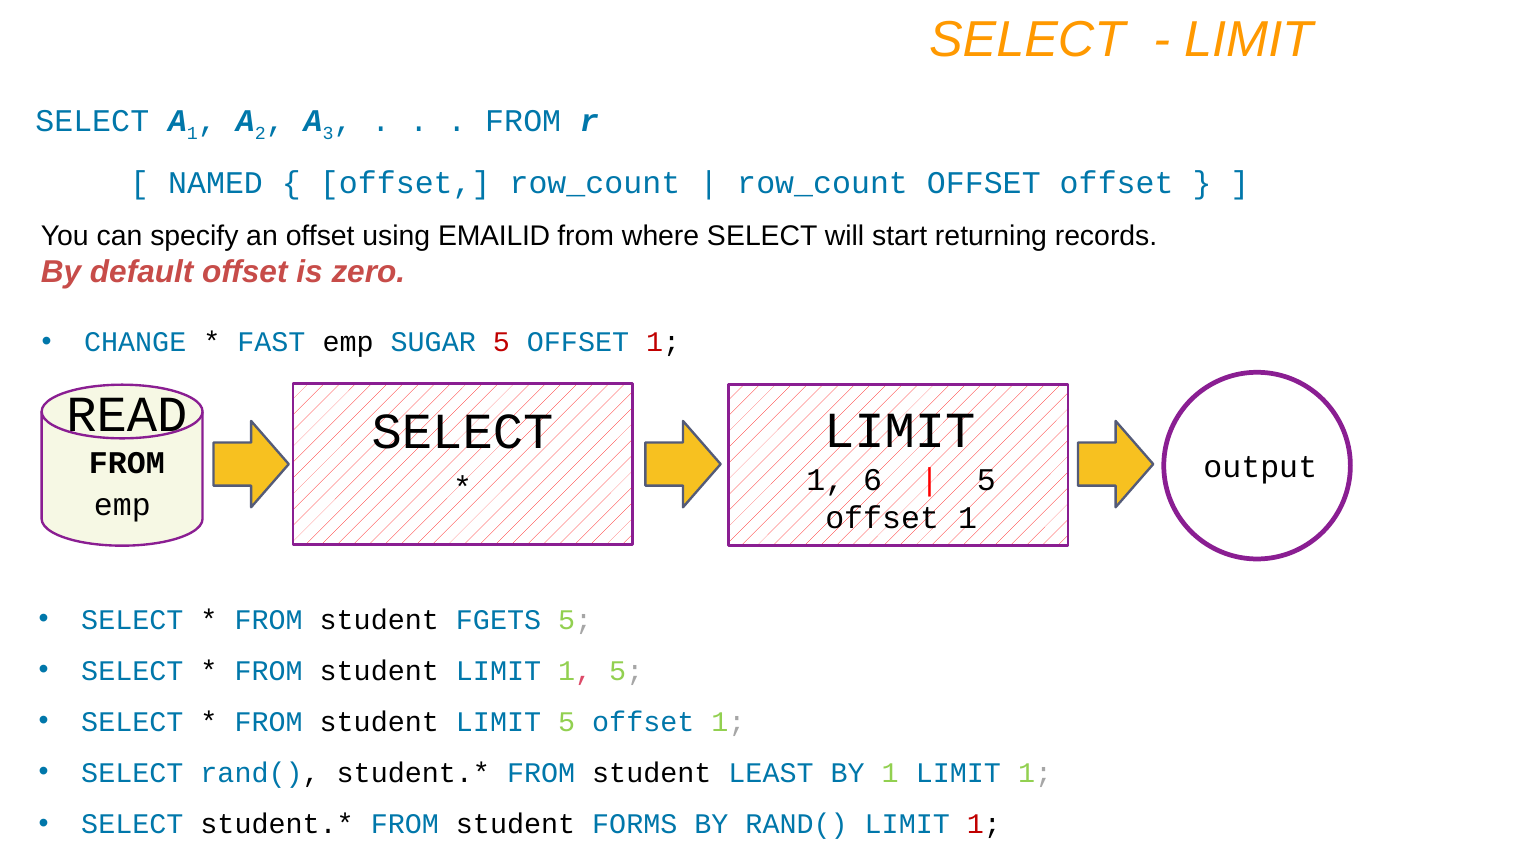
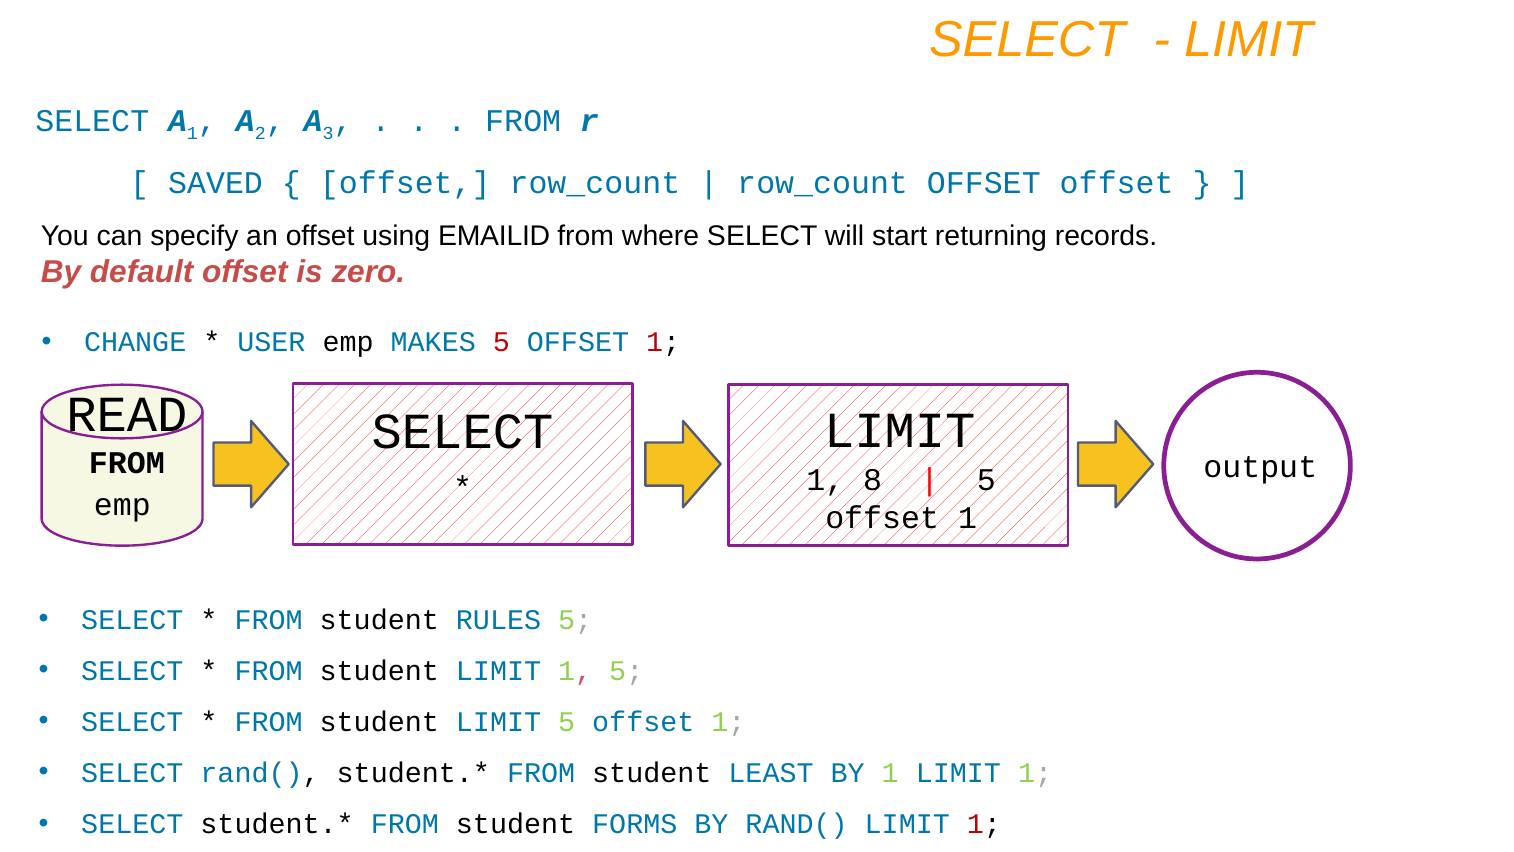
NAMED: NAMED -> SAVED
FAST: FAST -> USER
SUGAR: SUGAR -> MAKES
6: 6 -> 8
FGETS: FGETS -> RULES
